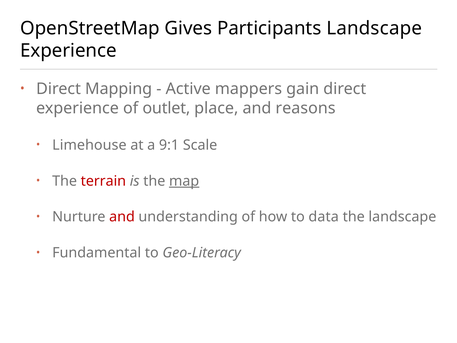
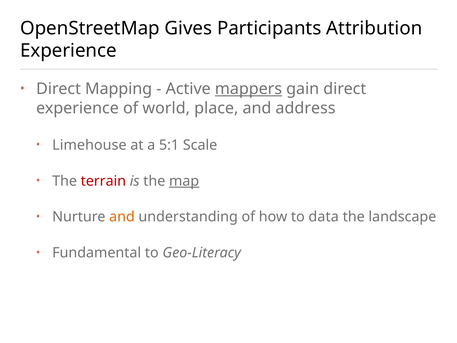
Participants Landscape: Landscape -> Attribution
mappers underline: none -> present
outlet: outlet -> world
reasons: reasons -> address
9:1: 9:1 -> 5:1
and at (122, 217) colour: red -> orange
